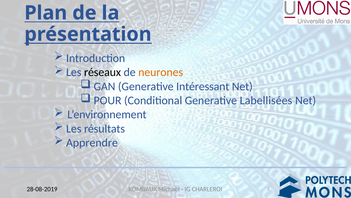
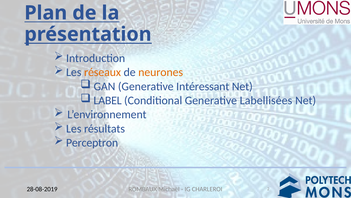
réseaux colour: black -> orange
POUR: POUR -> LABEL
Apprendre: Apprendre -> Perceptron
